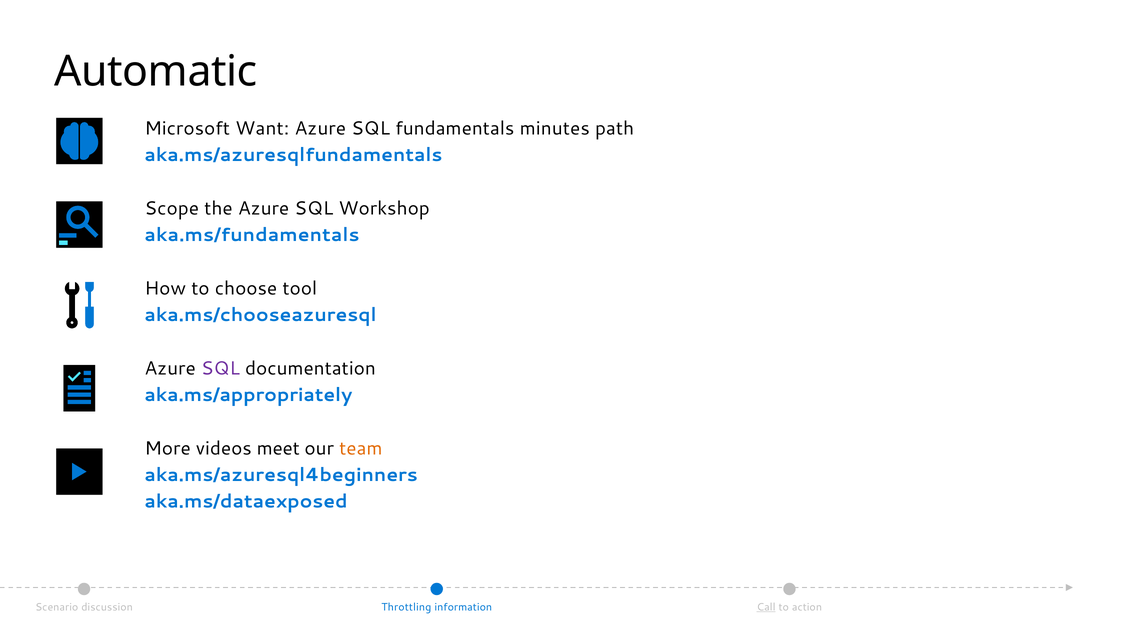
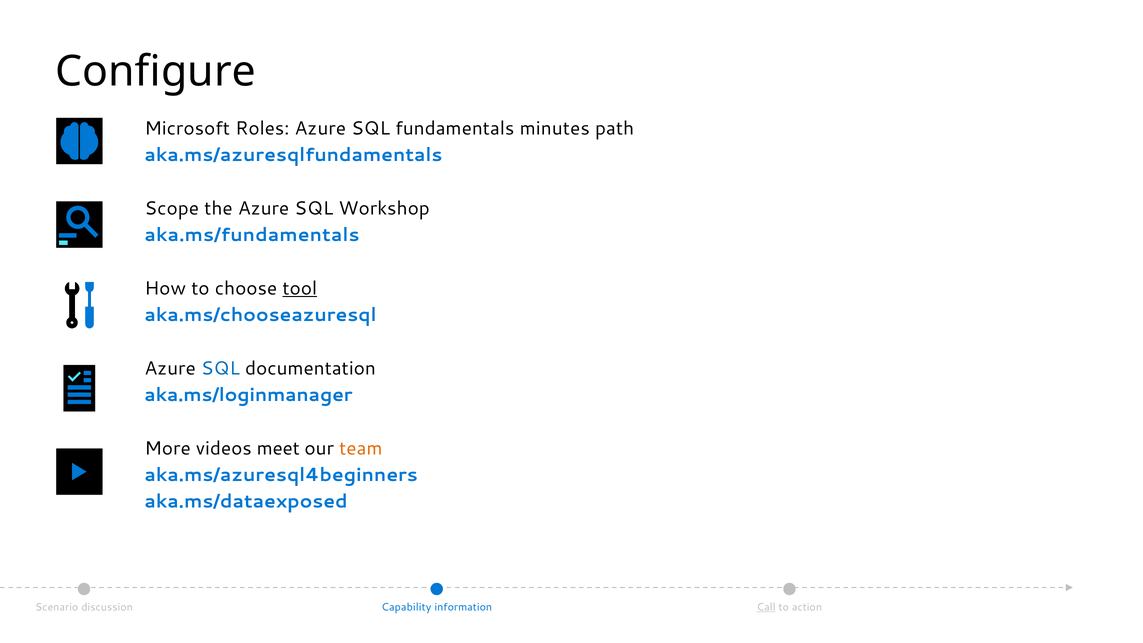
Automatic: Automatic -> Configure
Want: Want -> Roles
tool underline: none -> present
SQL at (220, 368) colour: purple -> blue
aka.ms/appropriately: aka.ms/appropriately -> aka.ms/loginmanager
Throttling: Throttling -> Capability
